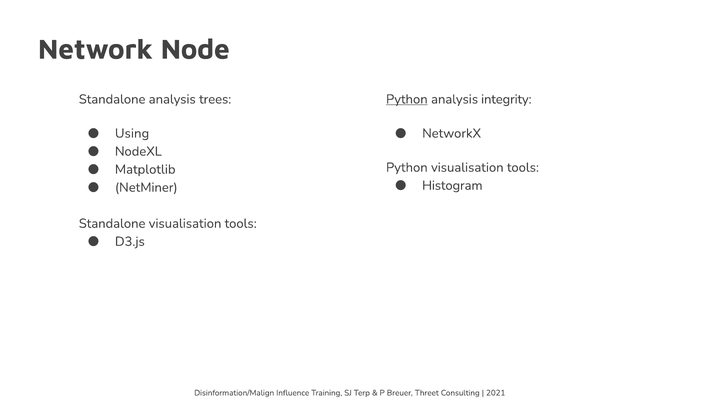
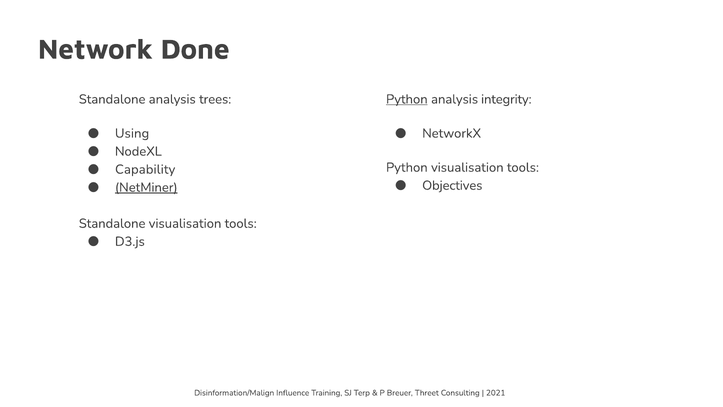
Node: Node -> Done
Matplotlib: Matplotlib -> Capability
Histogram: Histogram -> Objectives
NetMiner underline: none -> present
